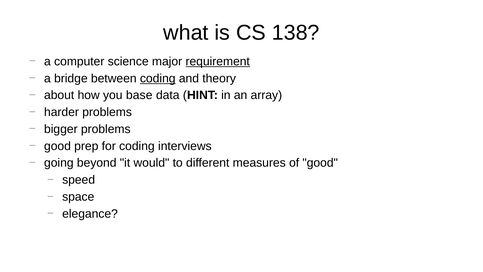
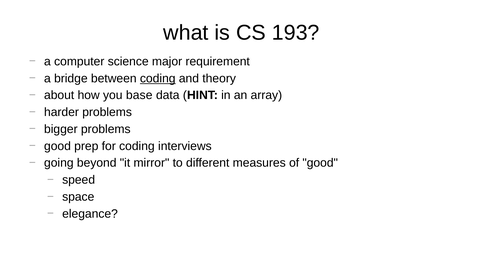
138: 138 -> 193
requirement underline: present -> none
would: would -> mirror
